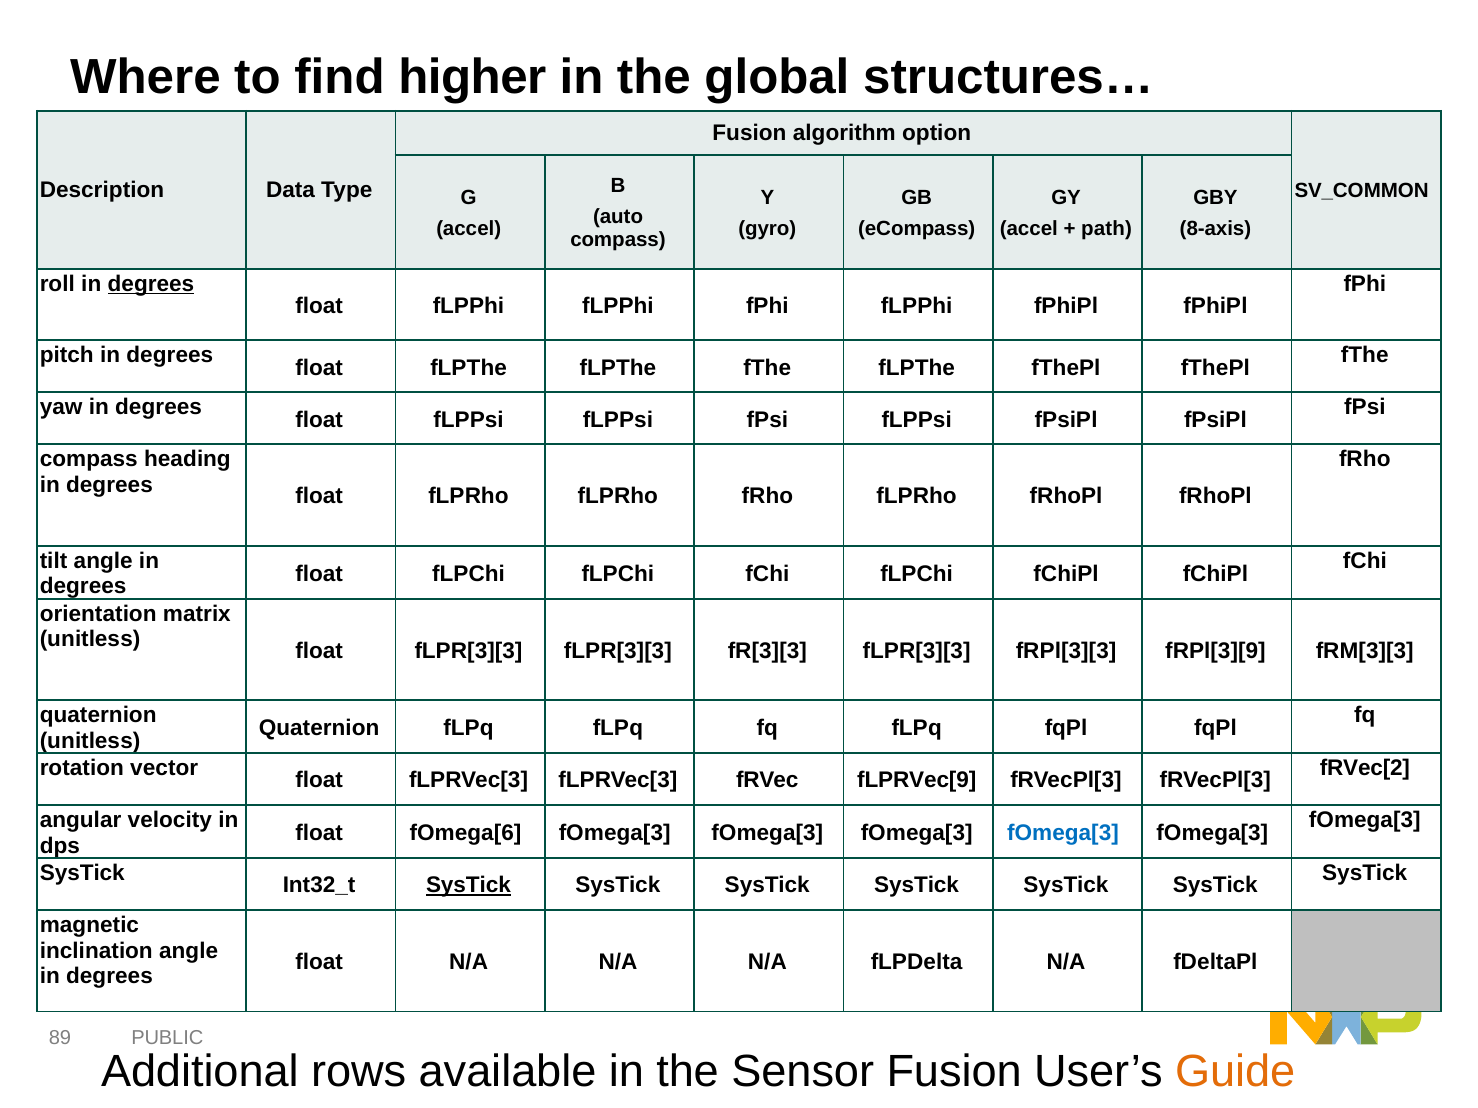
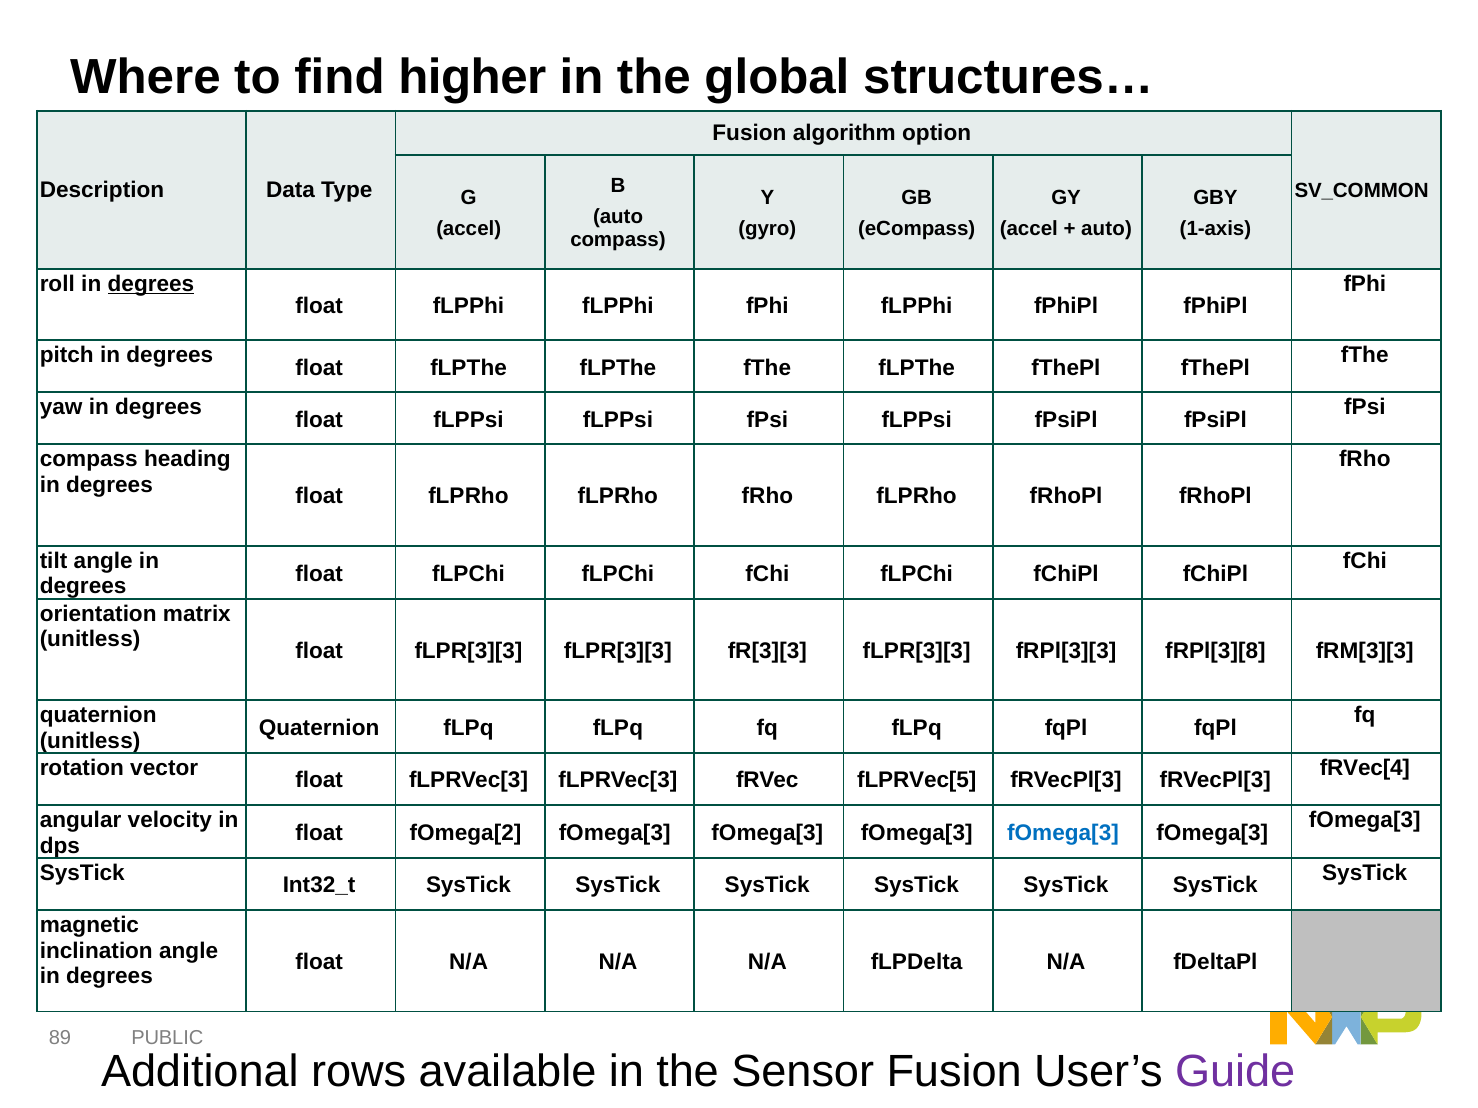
path at (1107, 229): path -> auto
8-axis: 8-axis -> 1-axis
fRPl[3][9: fRPl[3][9 -> fRPl[3][8
fRVec[2: fRVec[2 -> fRVec[4
fLPRVec[9: fLPRVec[9 -> fLPRVec[5
fOmega[6: fOmega[6 -> fOmega[2
SysTick at (468, 886) underline: present -> none
Guide colour: orange -> purple
